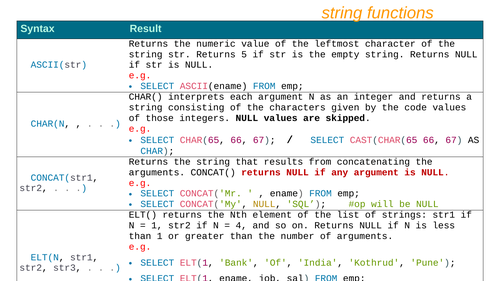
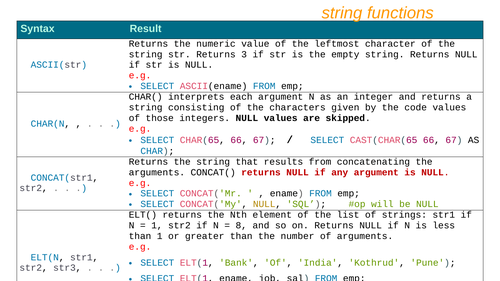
5: 5 -> 3
4: 4 -> 8
